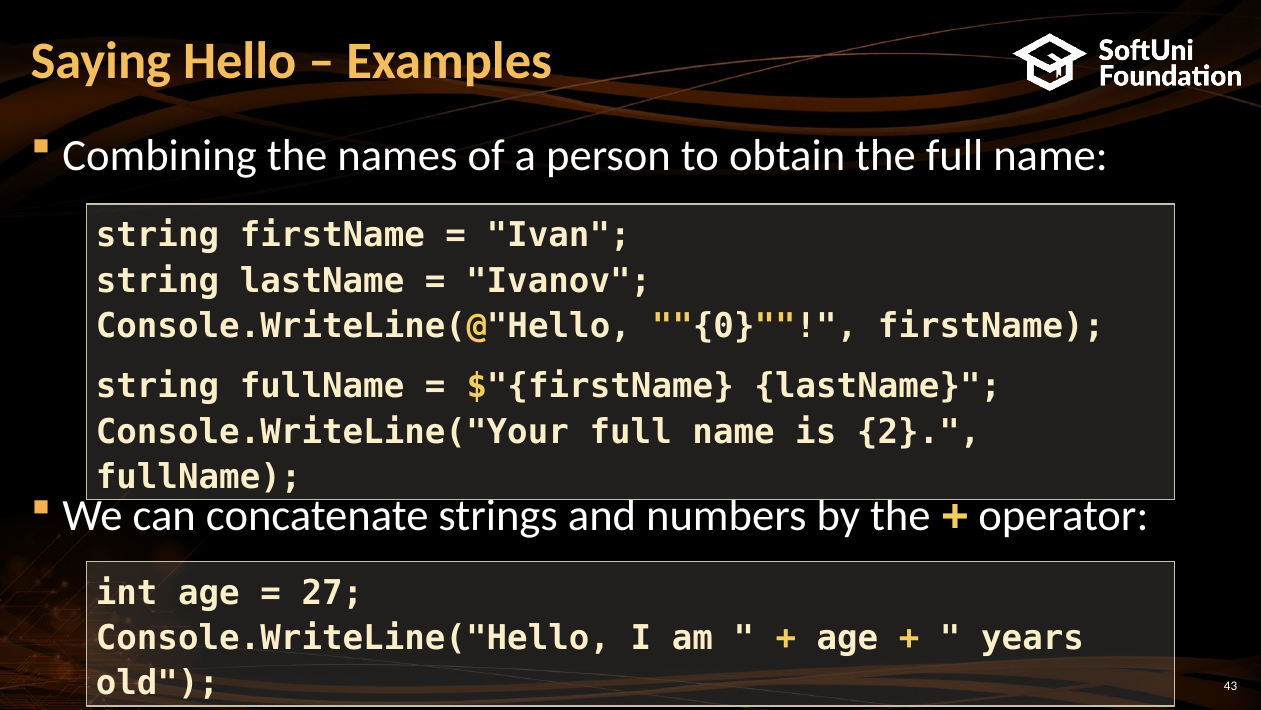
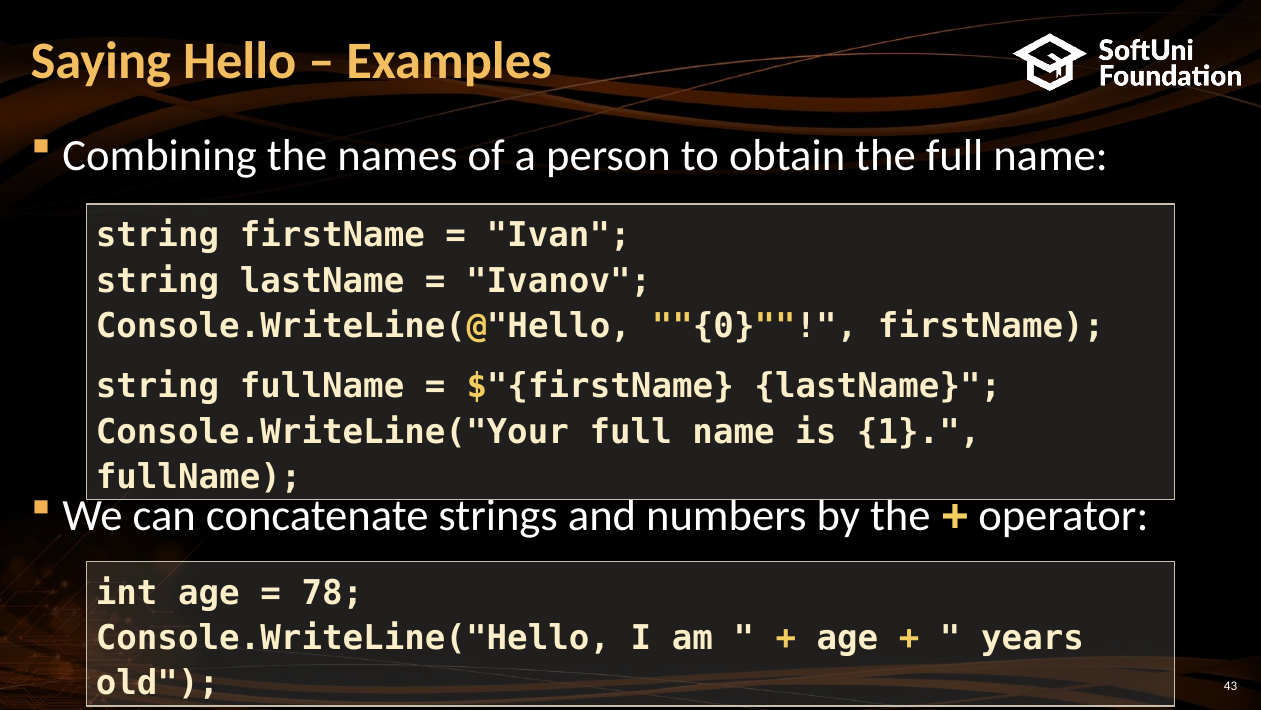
2: 2 -> 1
27: 27 -> 78
